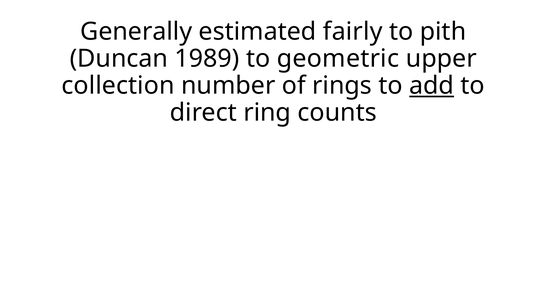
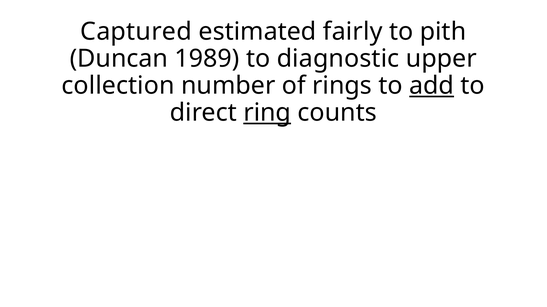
Generally: Generally -> Captured
geometric: geometric -> diagnostic
ring underline: none -> present
